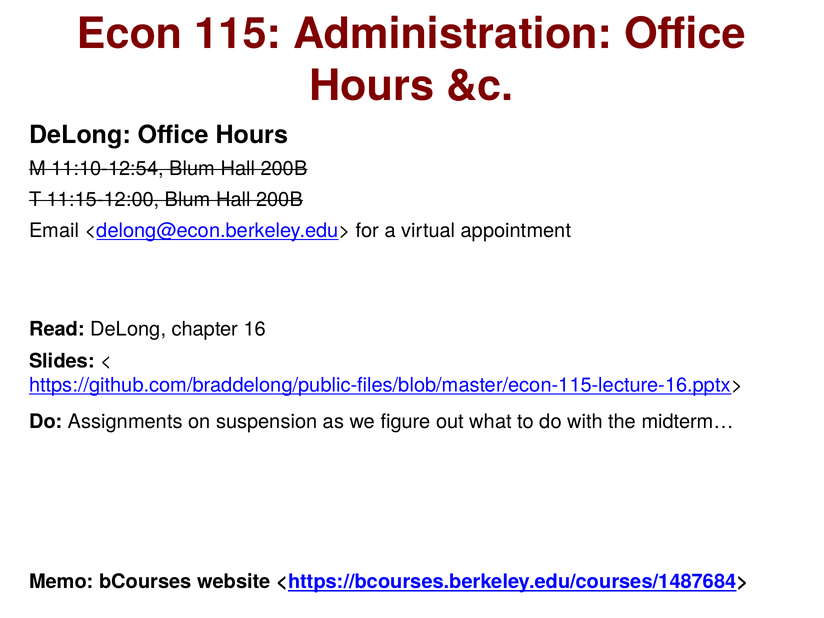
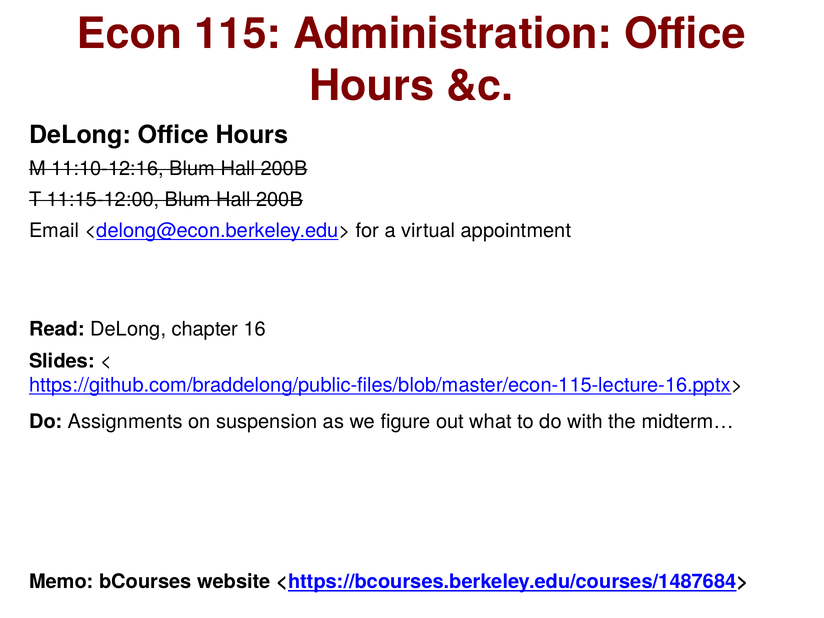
11:10-12:54: 11:10-12:54 -> 11:10-12:16
